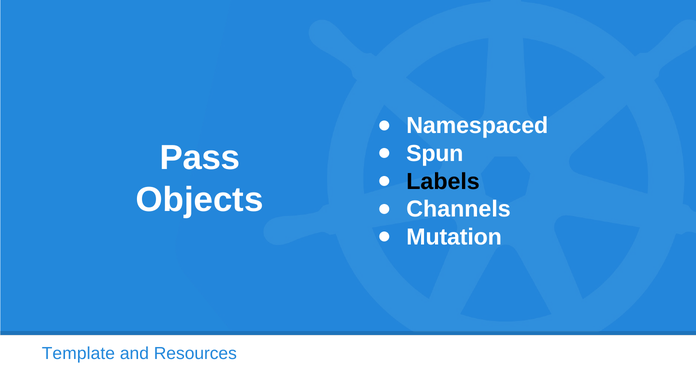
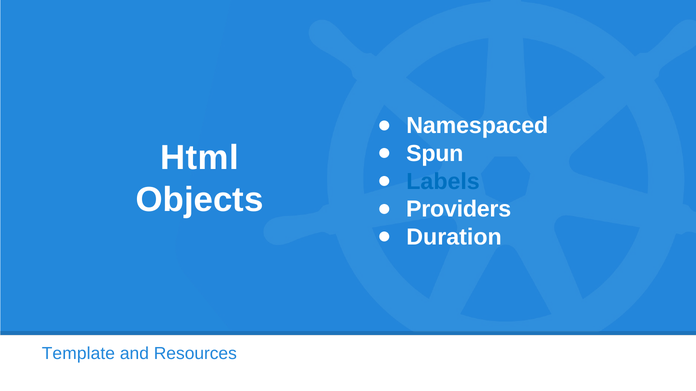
Pass: Pass -> Html
Labels colour: black -> blue
Channels: Channels -> Providers
Mutation: Mutation -> Duration
